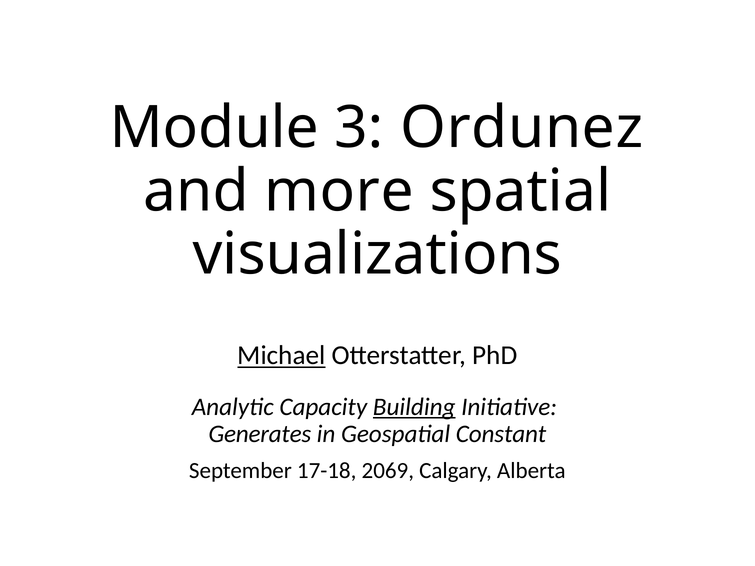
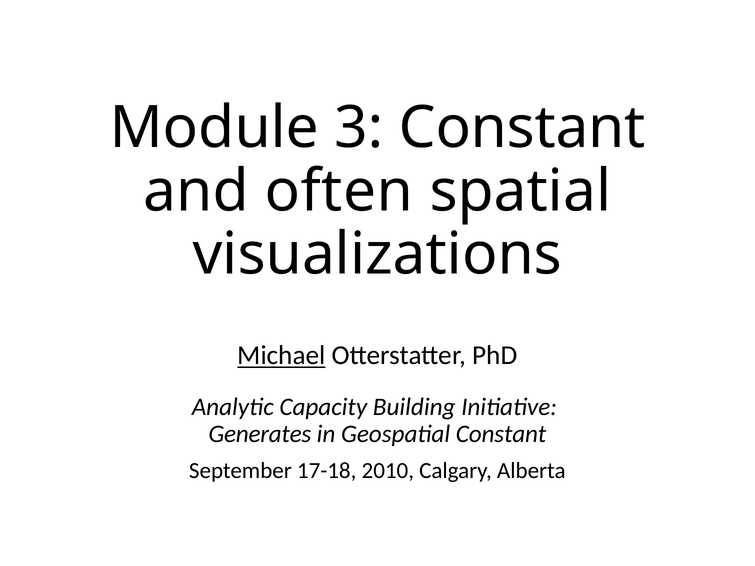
3 Ordunez: Ordunez -> Constant
more: more -> often
Building underline: present -> none
2069: 2069 -> 2010
